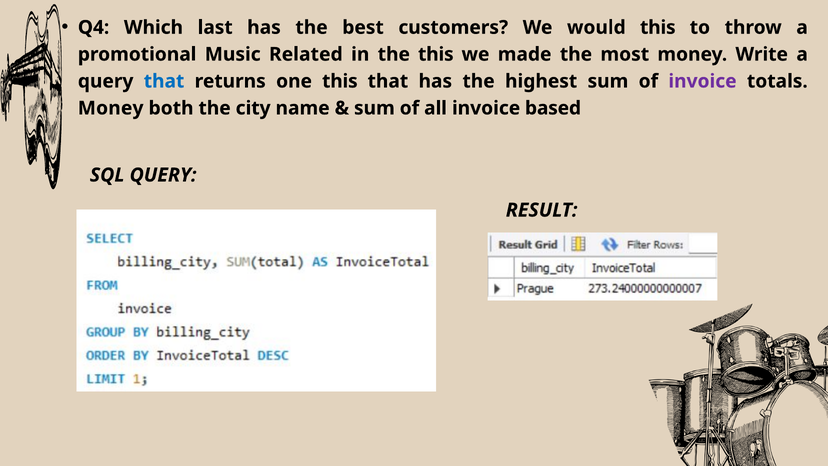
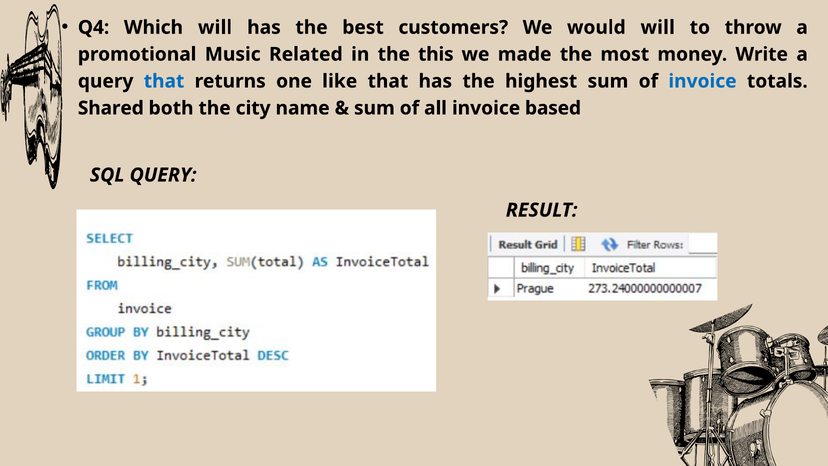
Which last: last -> will
would this: this -> will
one this: this -> like
invoice at (703, 81) colour: purple -> blue
Money at (111, 108): Money -> Shared
